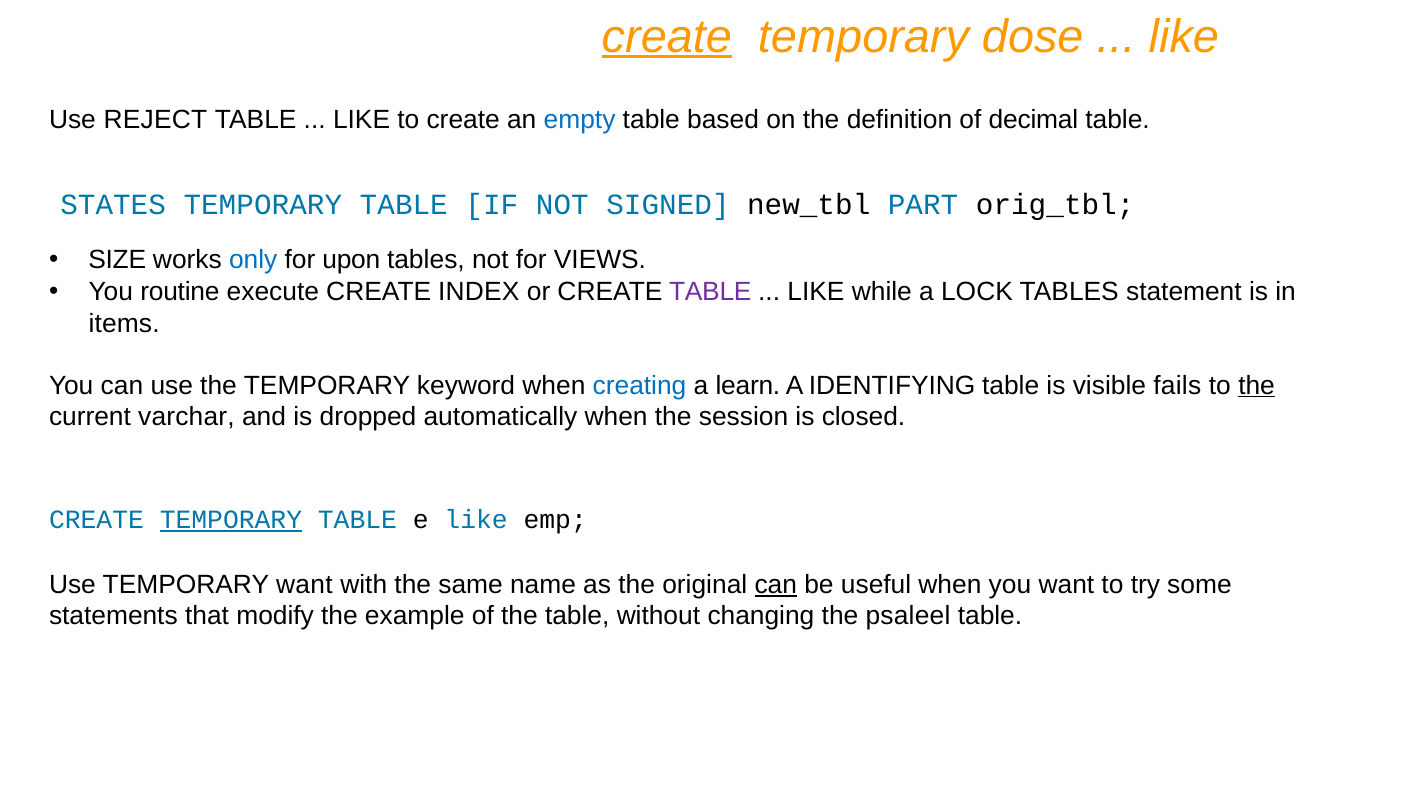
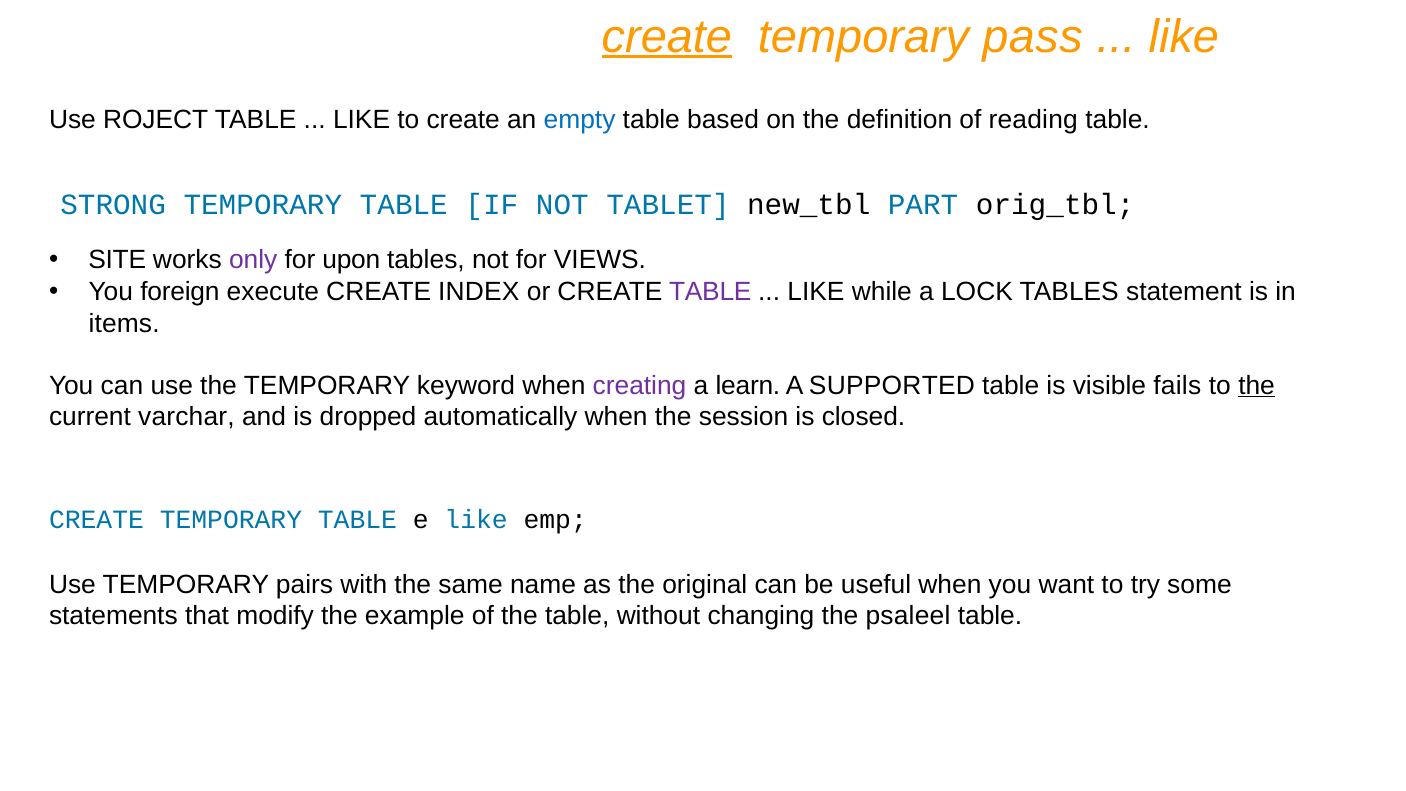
dose: dose -> pass
REJECT: REJECT -> ROJECT
decimal: decimal -> reading
STATES: STATES -> STRONG
SIGNED: SIGNED -> TABLET
SIZE: SIZE -> SITE
only colour: blue -> purple
routine: routine -> foreign
creating colour: blue -> purple
IDENTIFYING: IDENTIFYING -> SUPPORTED
TEMPORARY at (231, 520) underline: present -> none
TEMPORARY want: want -> pairs
can at (776, 585) underline: present -> none
